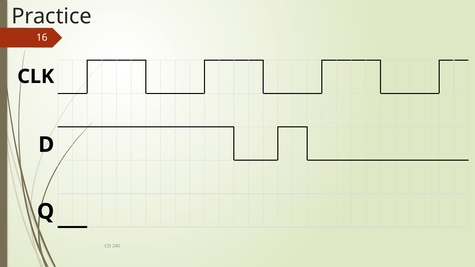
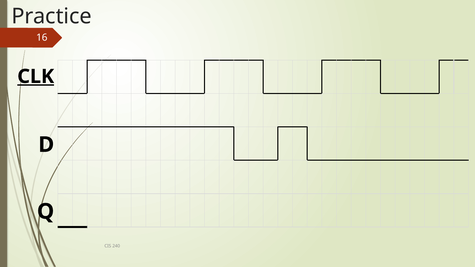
CLK underline: none -> present
